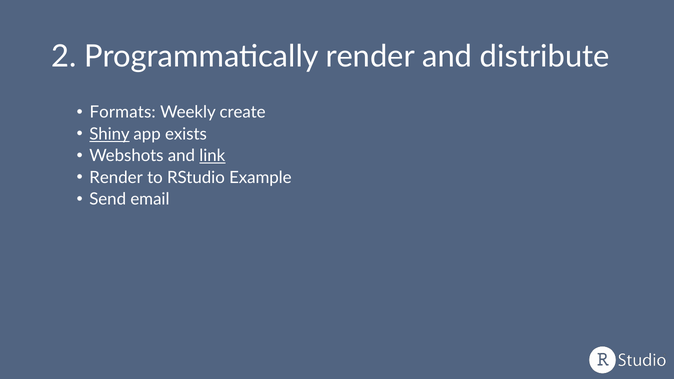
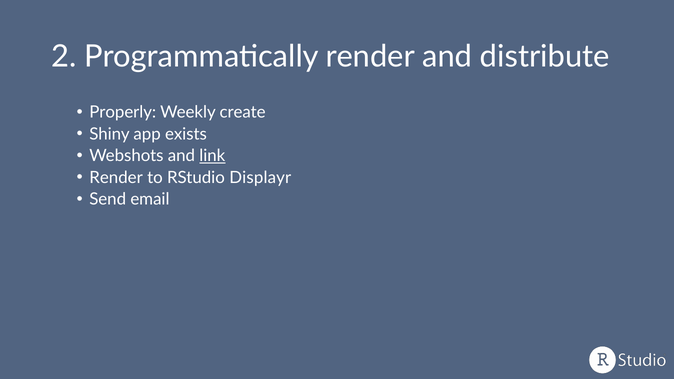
Formats: Formats -> Properly
Shiny underline: present -> none
Example: Example -> Displayr
